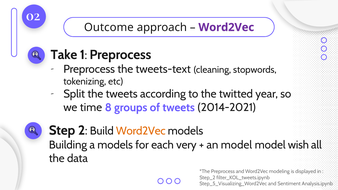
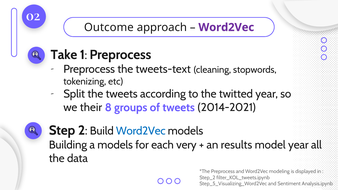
time: time -> their
Word2Vec at (141, 131) colour: orange -> blue
an model: model -> results
model wish: wish -> year
